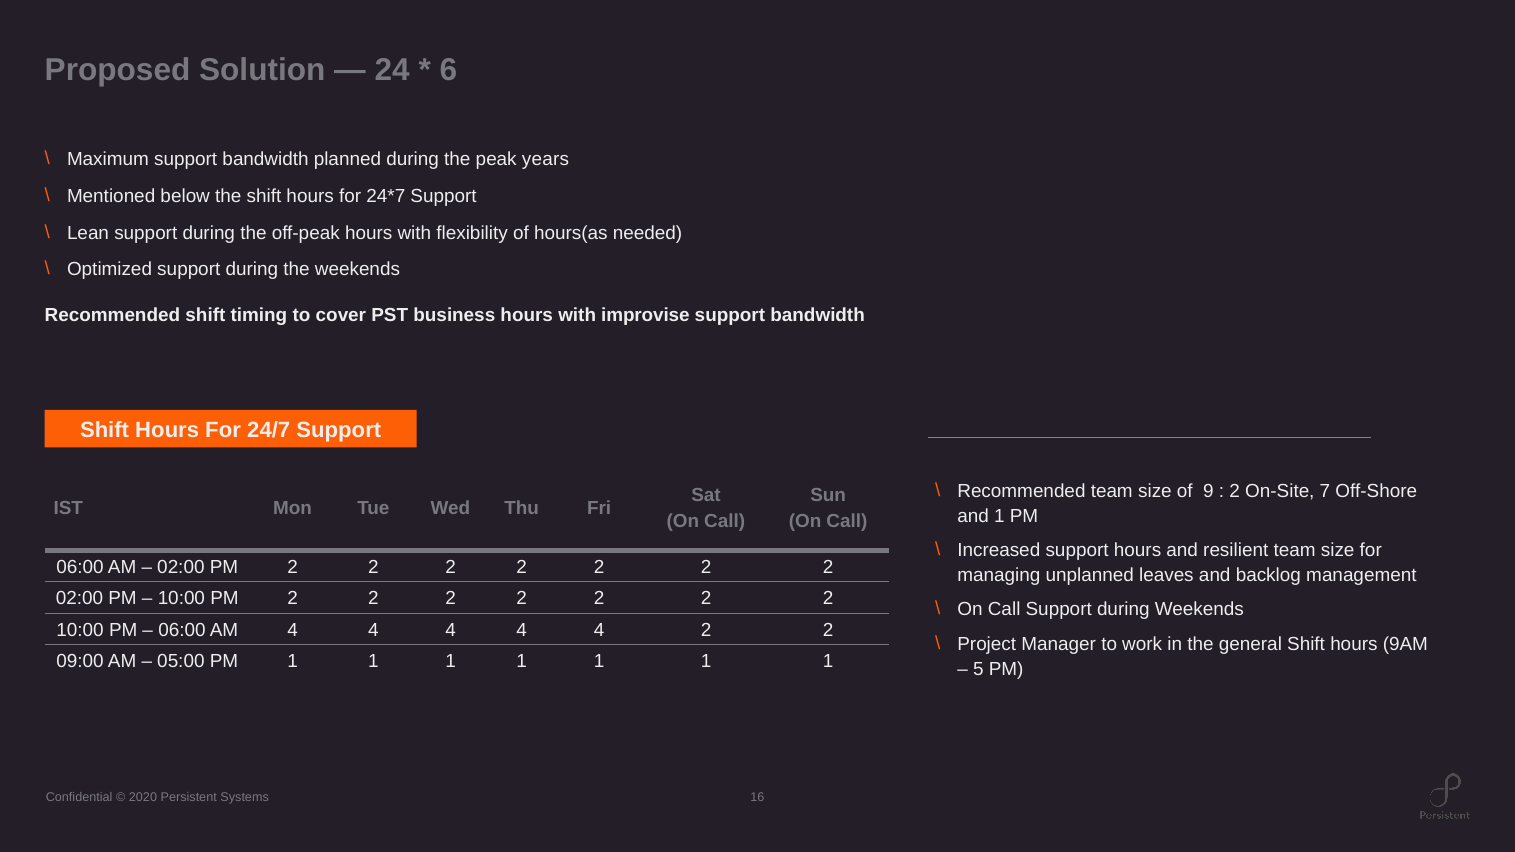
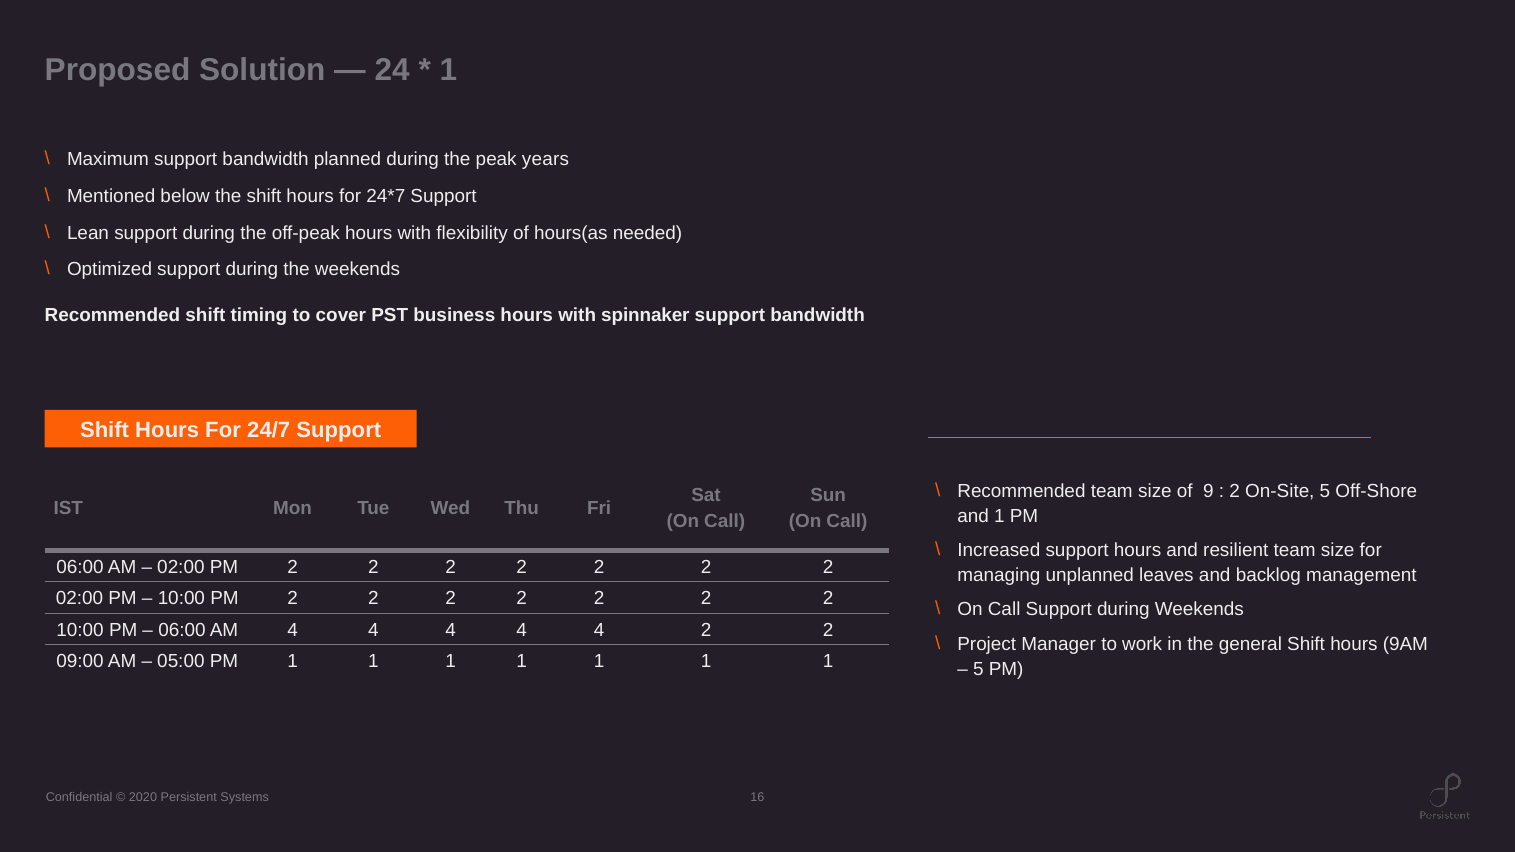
6 at (448, 70): 6 -> 1
improvise: improvise -> spinnaker
On-Site 7: 7 -> 5
